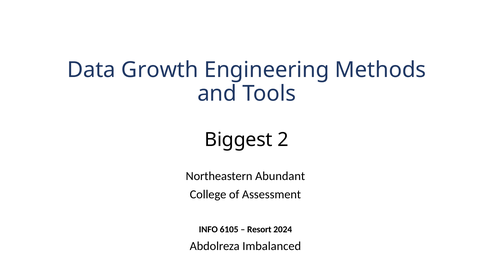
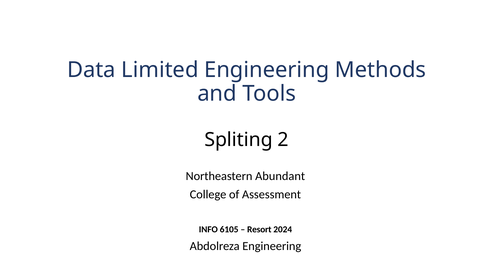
Growth: Growth -> Limited
Biggest: Biggest -> Spliting
Abdolreza Imbalanced: Imbalanced -> Engineering
